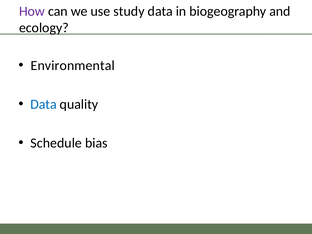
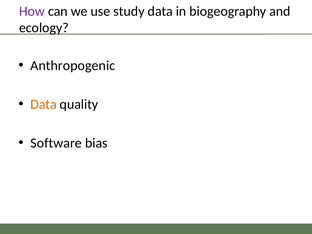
Environmental: Environmental -> Anthropogenic
Data at (44, 104) colour: blue -> orange
Schedule: Schedule -> Software
